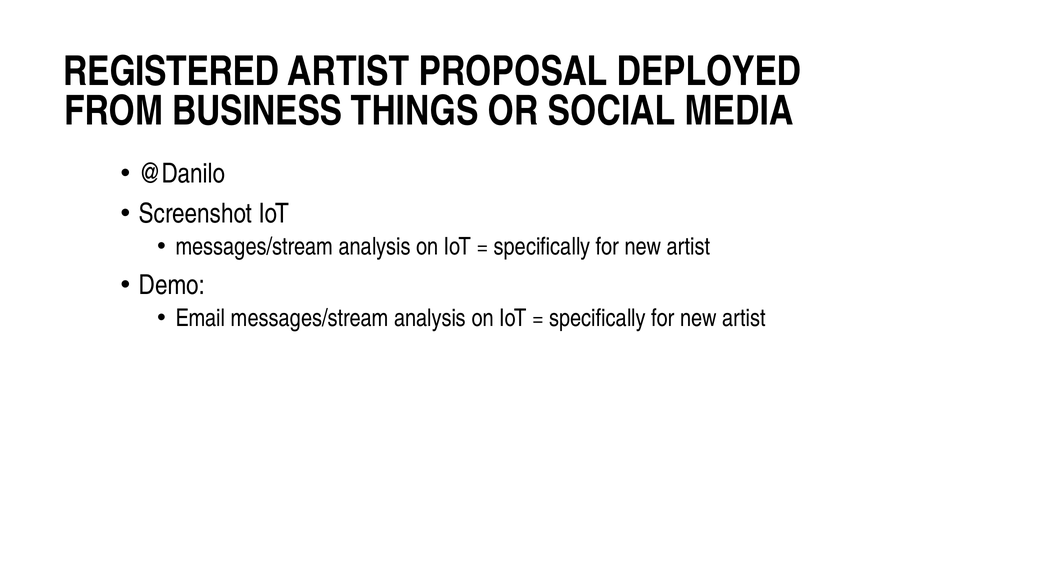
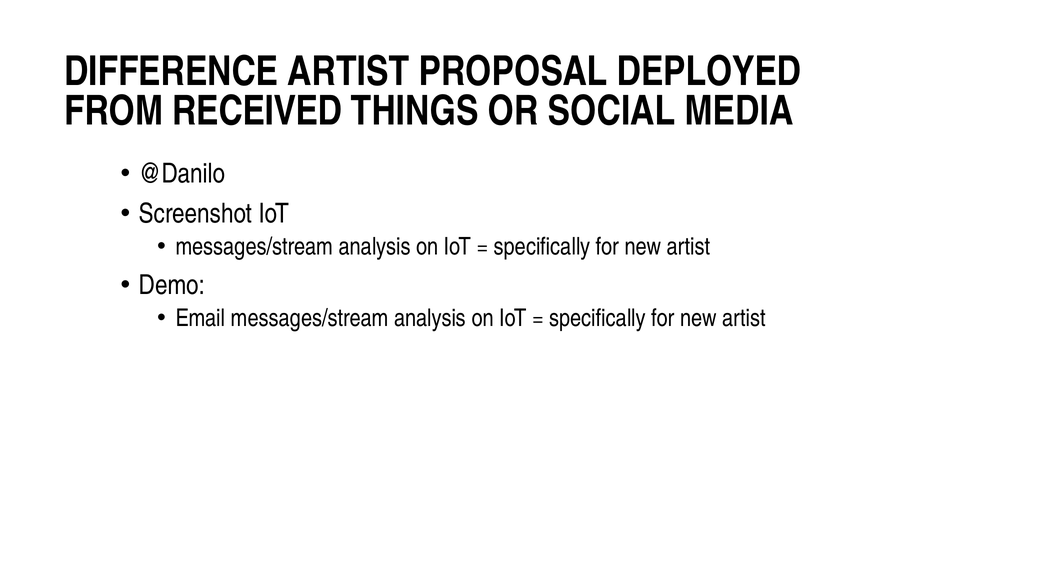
REGISTERED: REGISTERED -> DIFFERENCE
BUSINESS: BUSINESS -> RECEIVED
